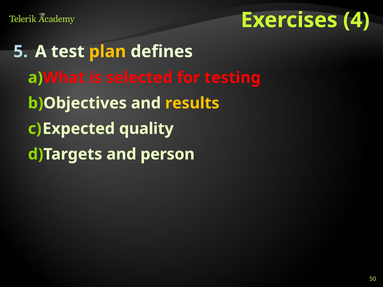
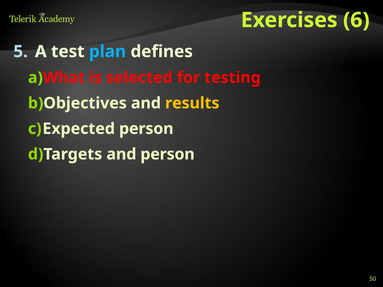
4: 4 -> 6
plan colour: yellow -> light blue
quality at (146, 129): quality -> person
